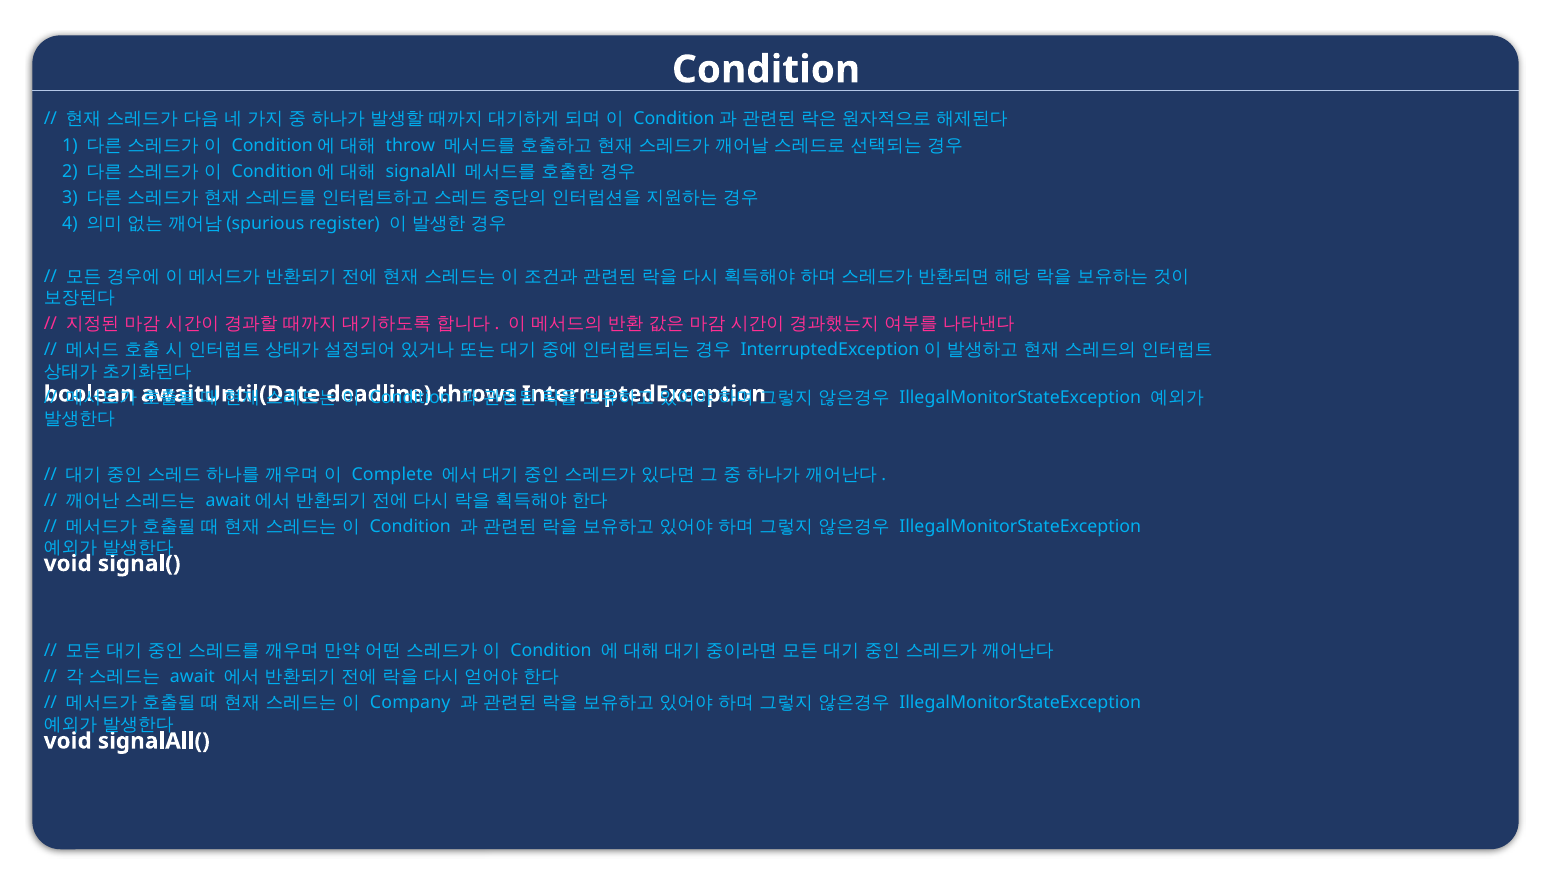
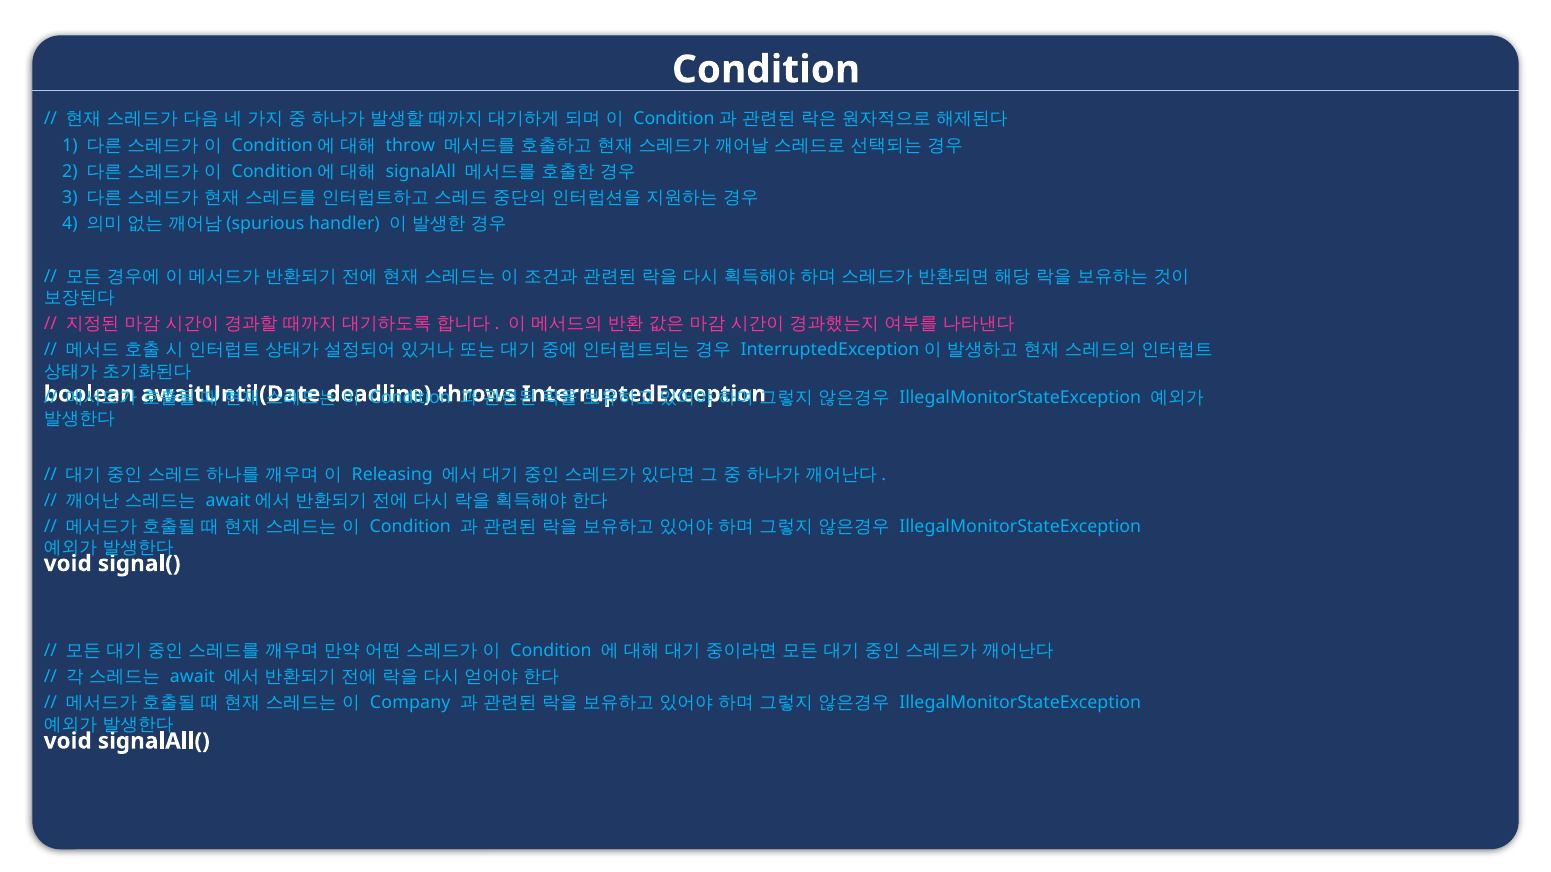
register: register -> handler
Complete: Complete -> Releasing
